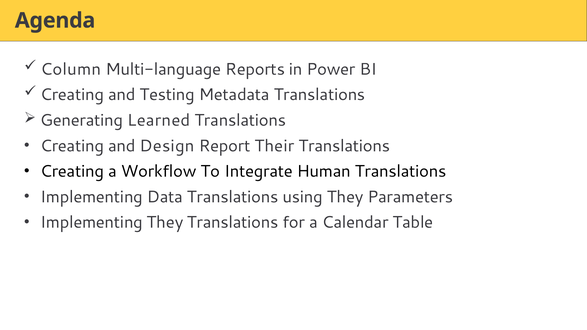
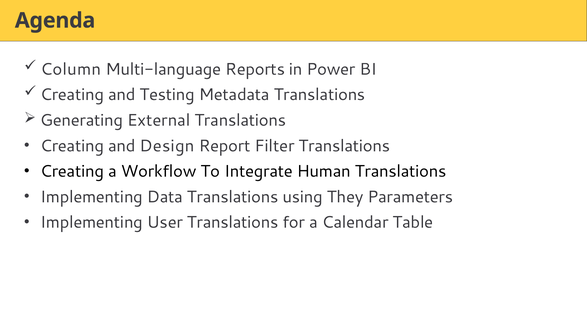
Learned: Learned -> External
Their: Their -> Filter
Implementing They: They -> User
